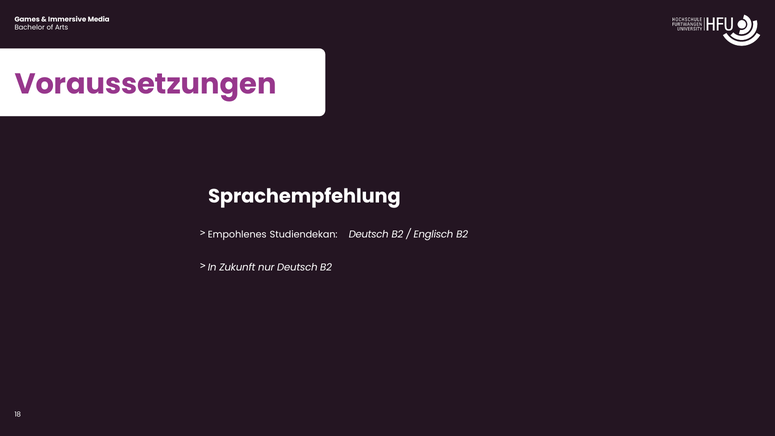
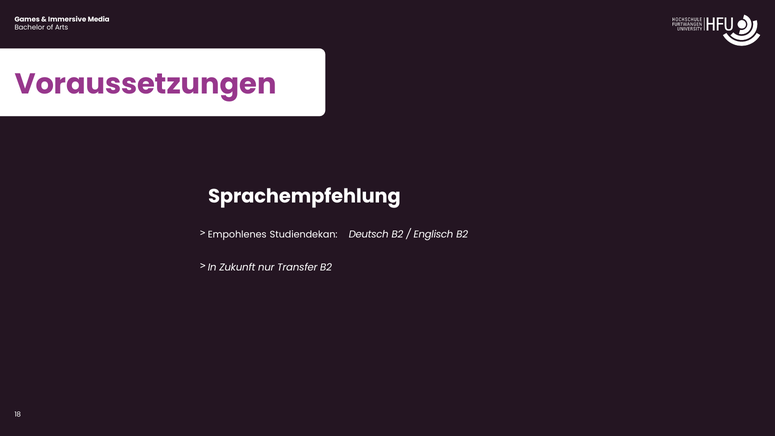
nur Deutsch: Deutsch -> Transfer
